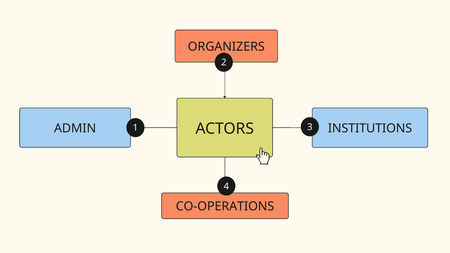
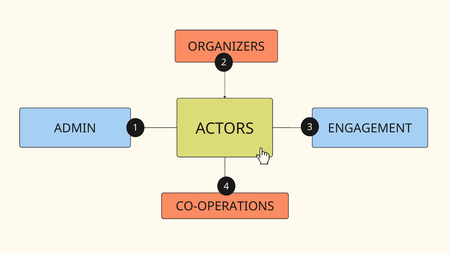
INSTITUTIONS: INSTITUTIONS -> ENGAGEMENT
